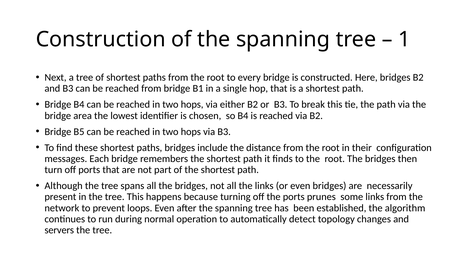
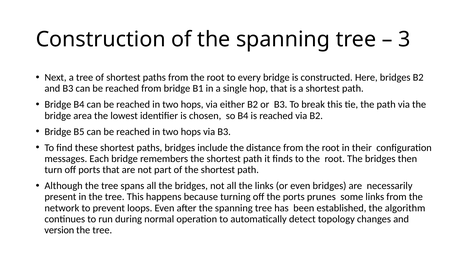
1: 1 -> 3
servers: servers -> version
